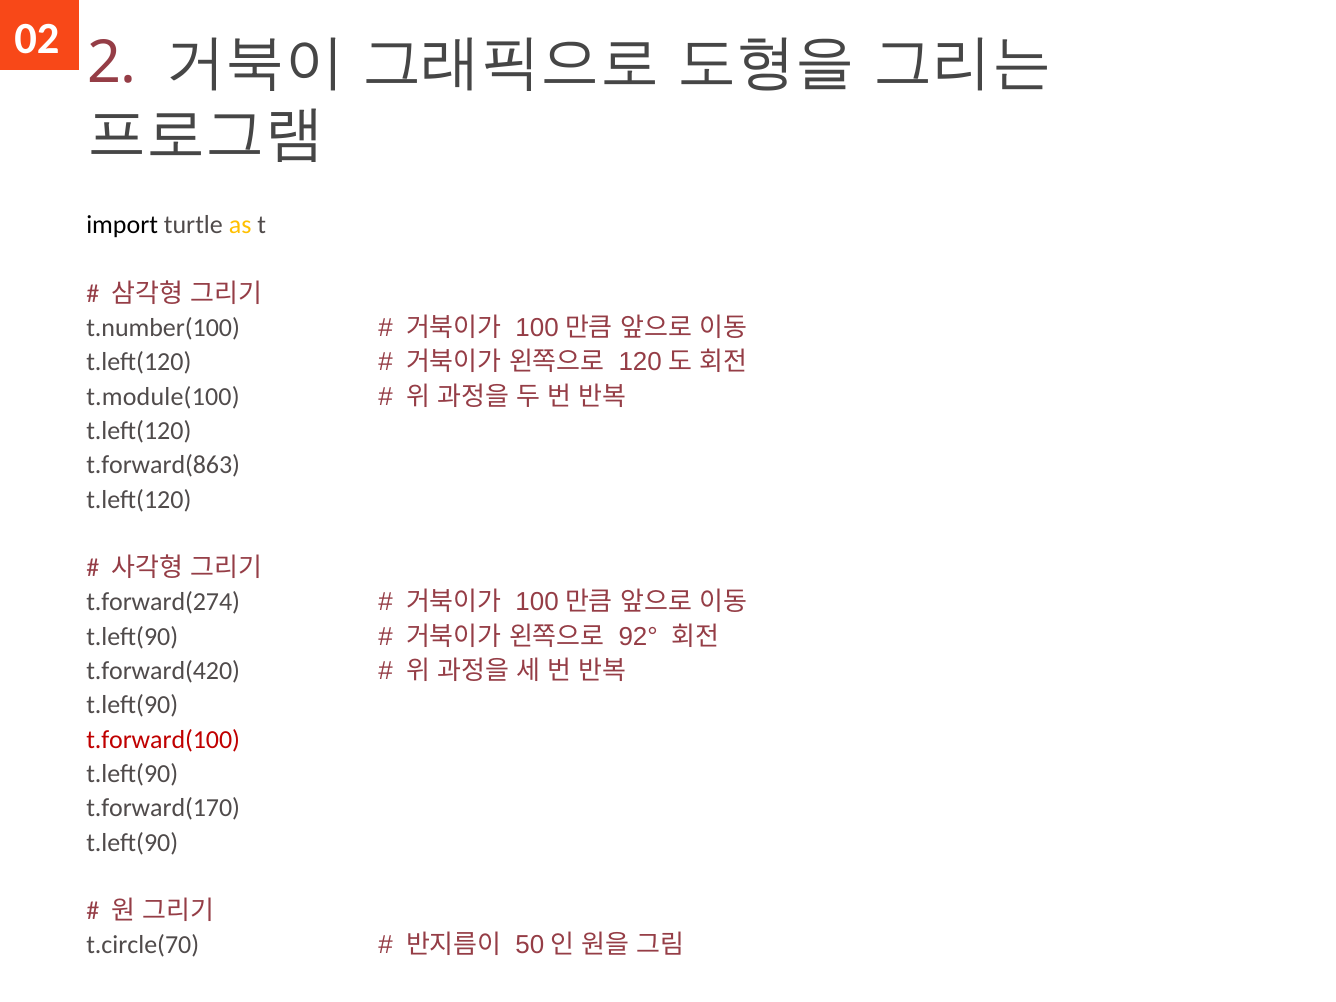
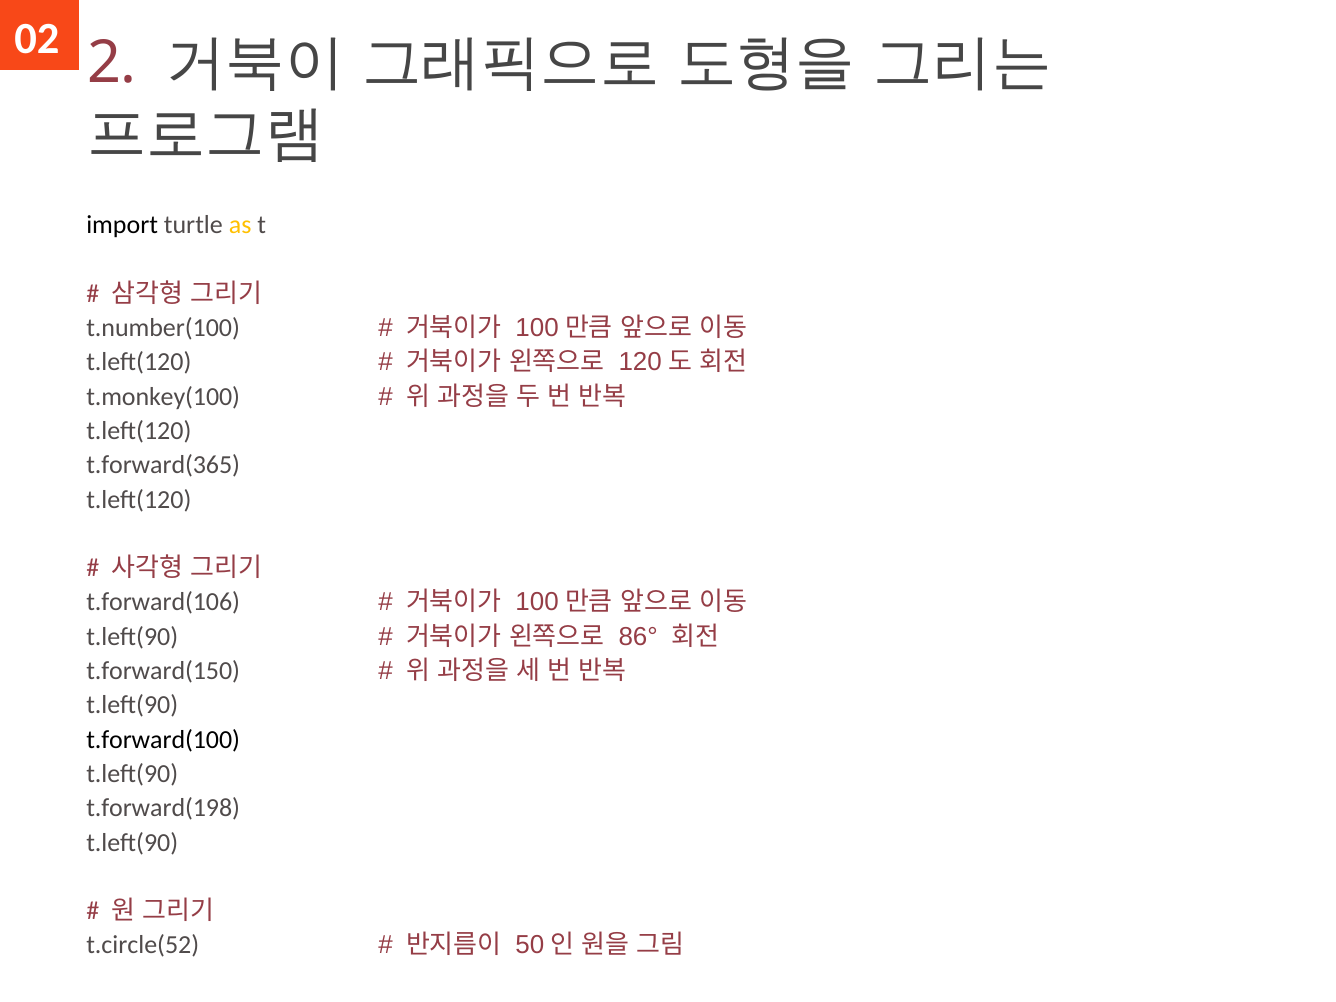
t.module(100: t.module(100 -> t.monkey(100
t.forward(863: t.forward(863 -> t.forward(365
t.forward(274: t.forward(274 -> t.forward(106
92°: 92° -> 86°
t.forward(420: t.forward(420 -> t.forward(150
t.forward(100 colour: red -> black
t.forward(170: t.forward(170 -> t.forward(198
t.circle(70: t.circle(70 -> t.circle(52
